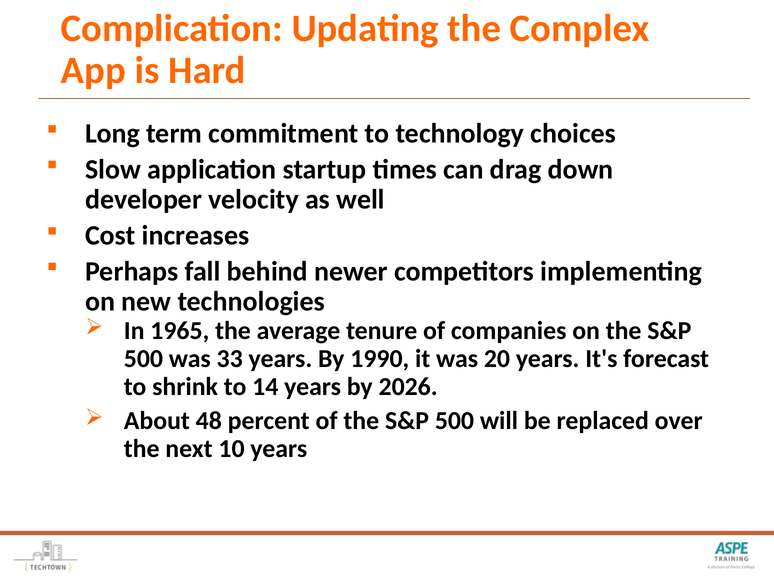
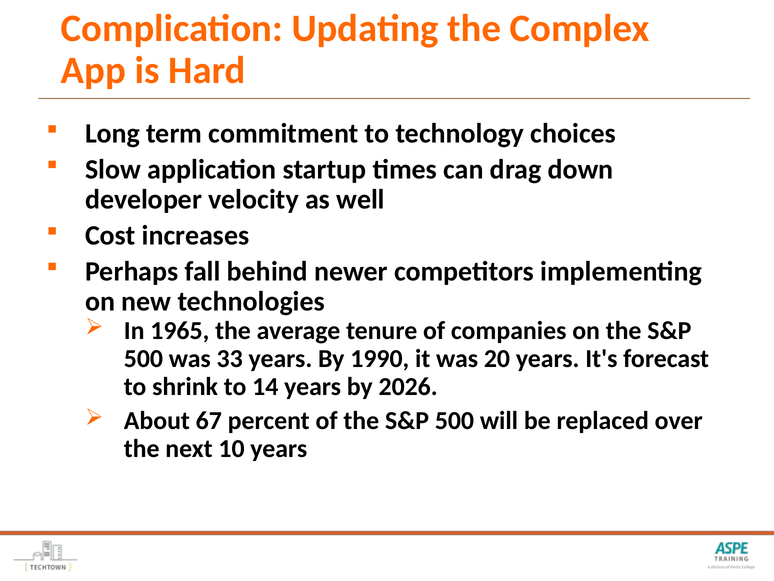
48: 48 -> 67
